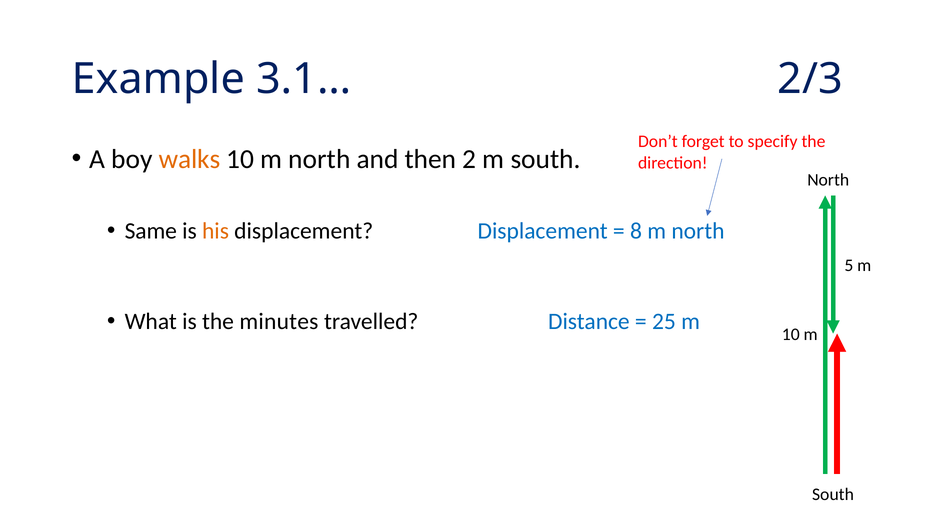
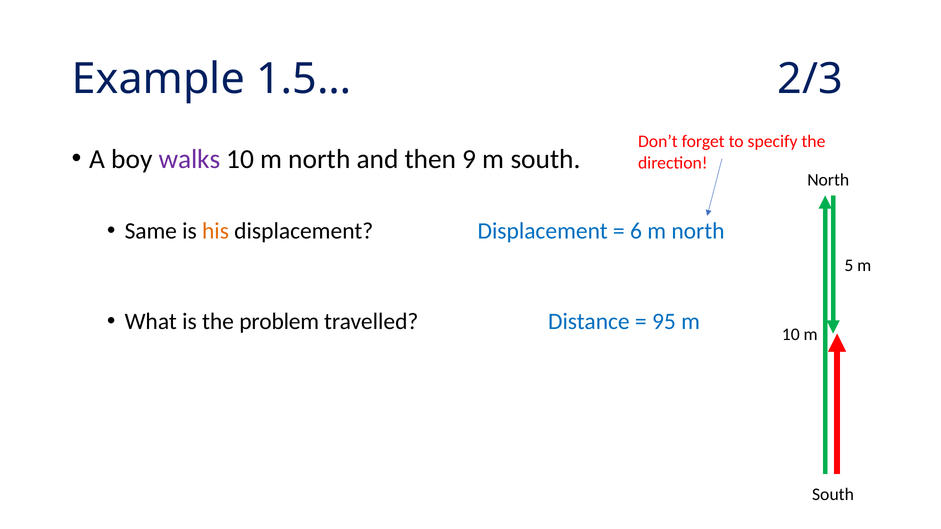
3.1…: 3.1… -> 1.5…
walks colour: orange -> purple
2: 2 -> 9
8: 8 -> 6
minutes: minutes -> problem
25: 25 -> 95
